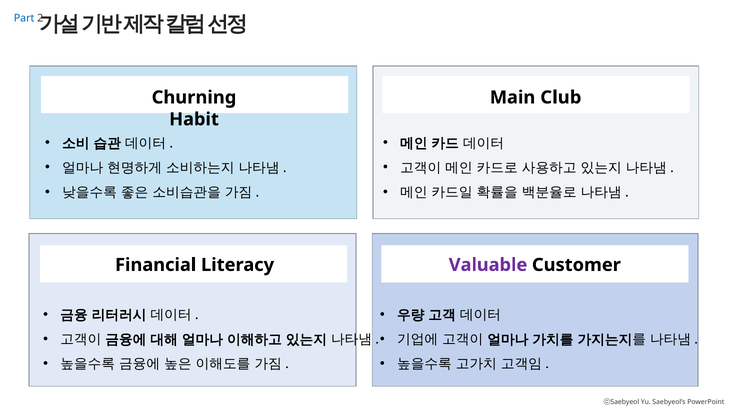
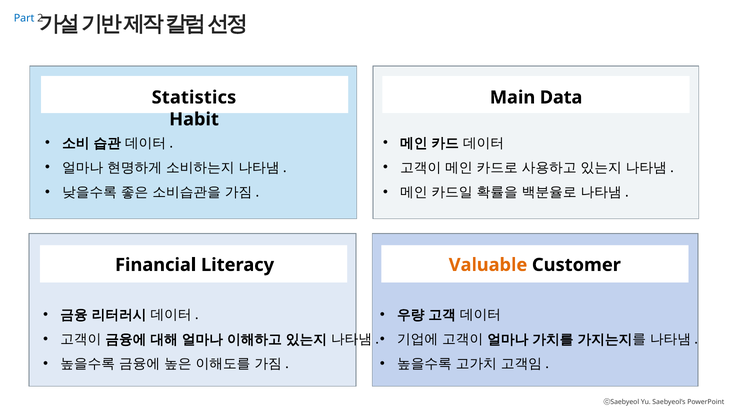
Churning: Churning -> Statistics
Club: Club -> Data
Valuable colour: purple -> orange
